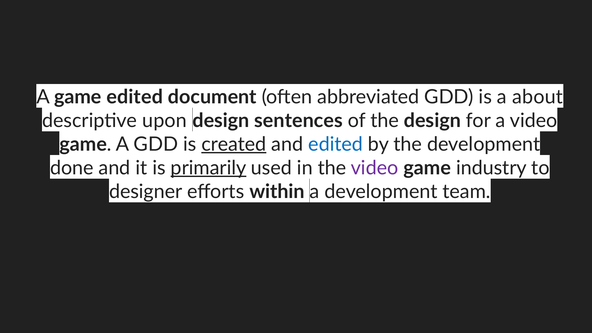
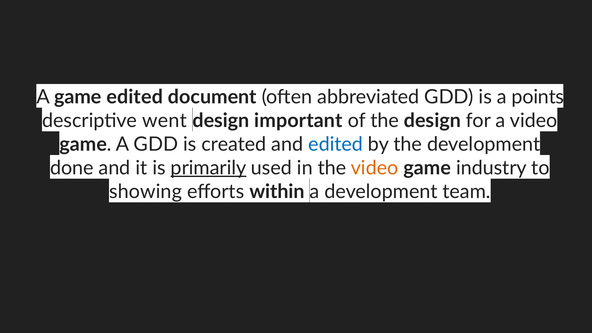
about: about -> points
upon: upon -> went
sentences: sentences -> important
created underline: present -> none
video at (375, 168) colour: purple -> orange
designer: designer -> showing
